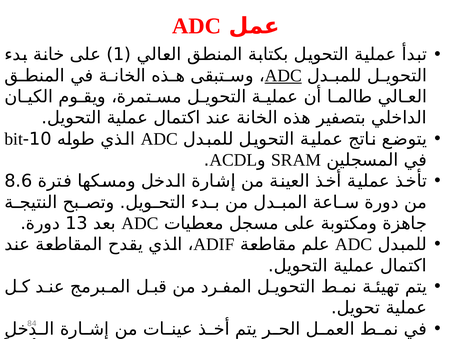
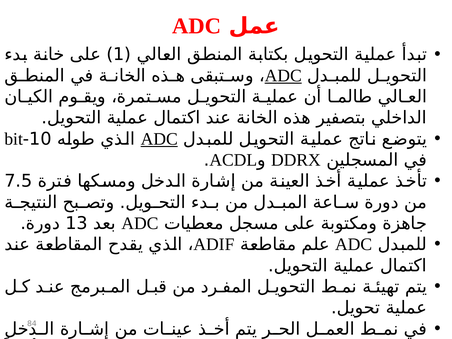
ADC at (159, 139) underline: none -> present
SRAM: SRAM -> DDRX
8.6: 8.6 -> 7.5
